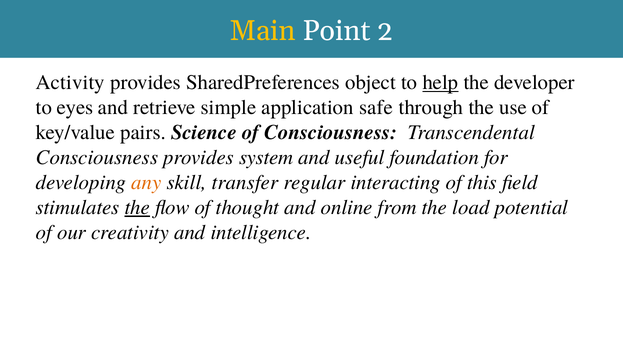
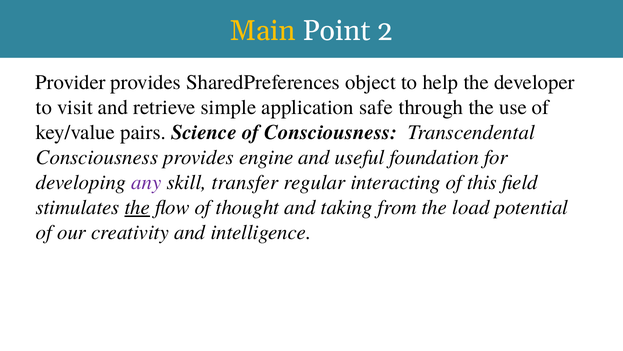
Activity: Activity -> Provider
help underline: present -> none
eyes: eyes -> visit
system: system -> engine
any colour: orange -> purple
online: online -> taking
